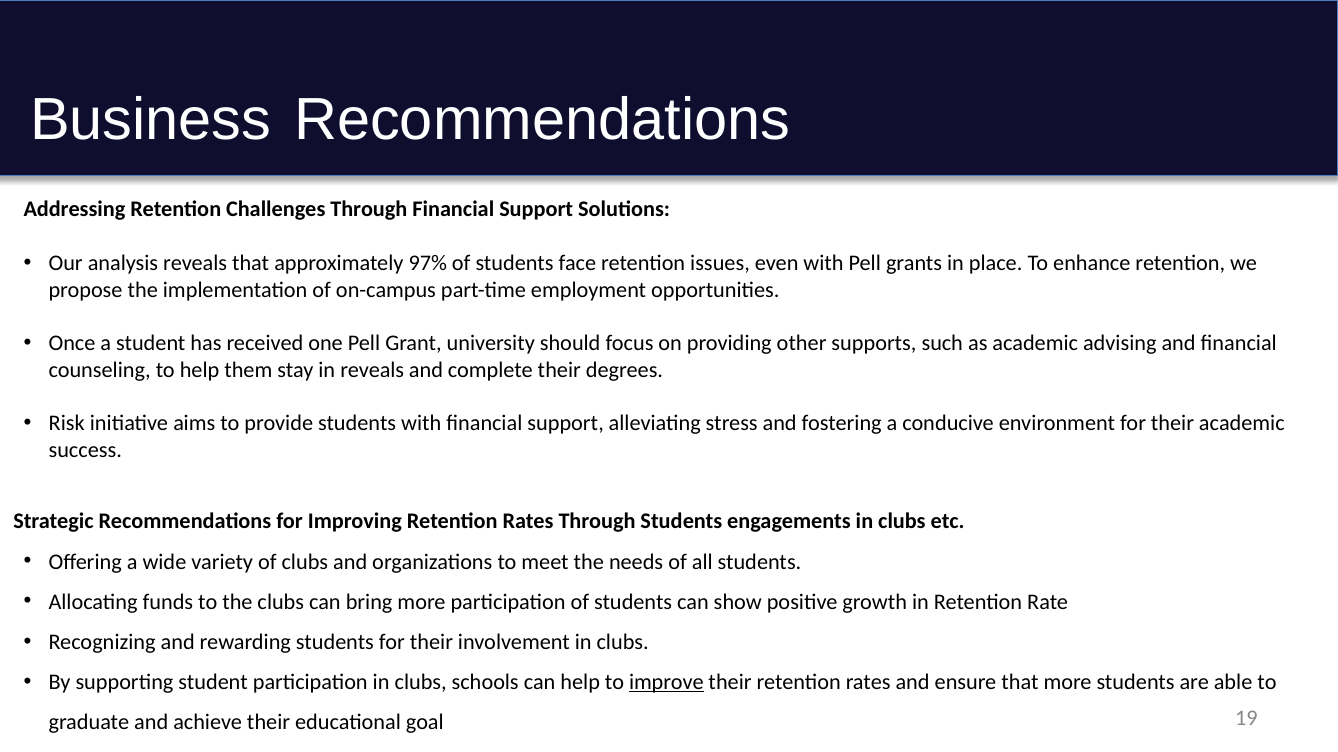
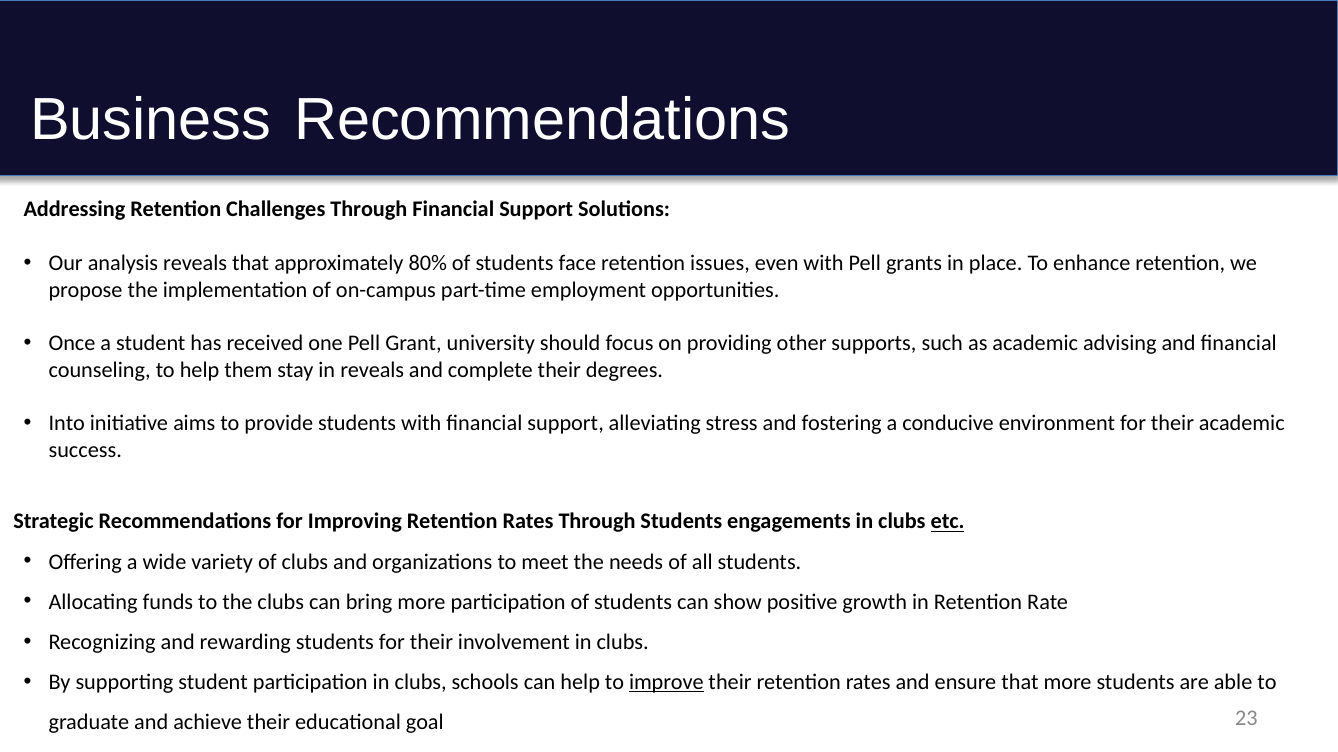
97%: 97% -> 80%
Risk: Risk -> Into
etc underline: none -> present
19: 19 -> 23
